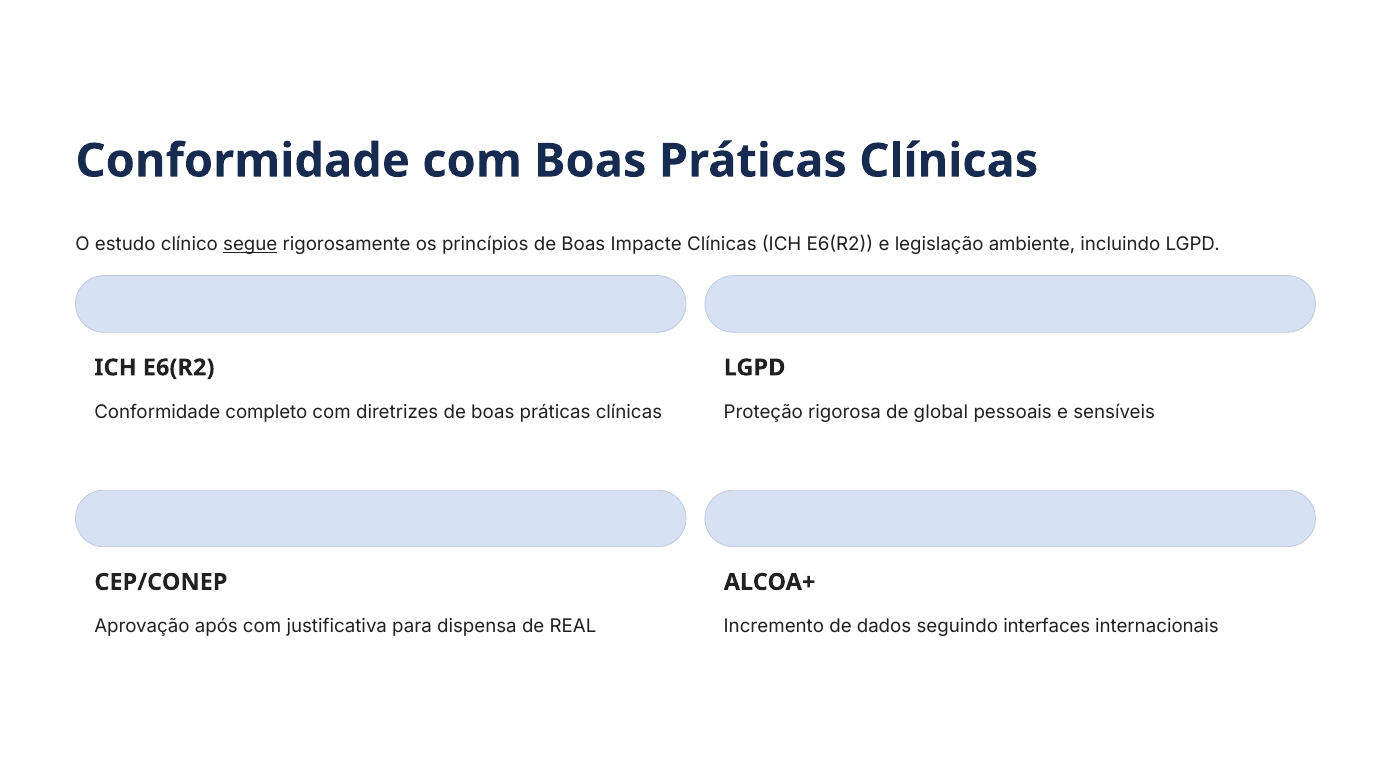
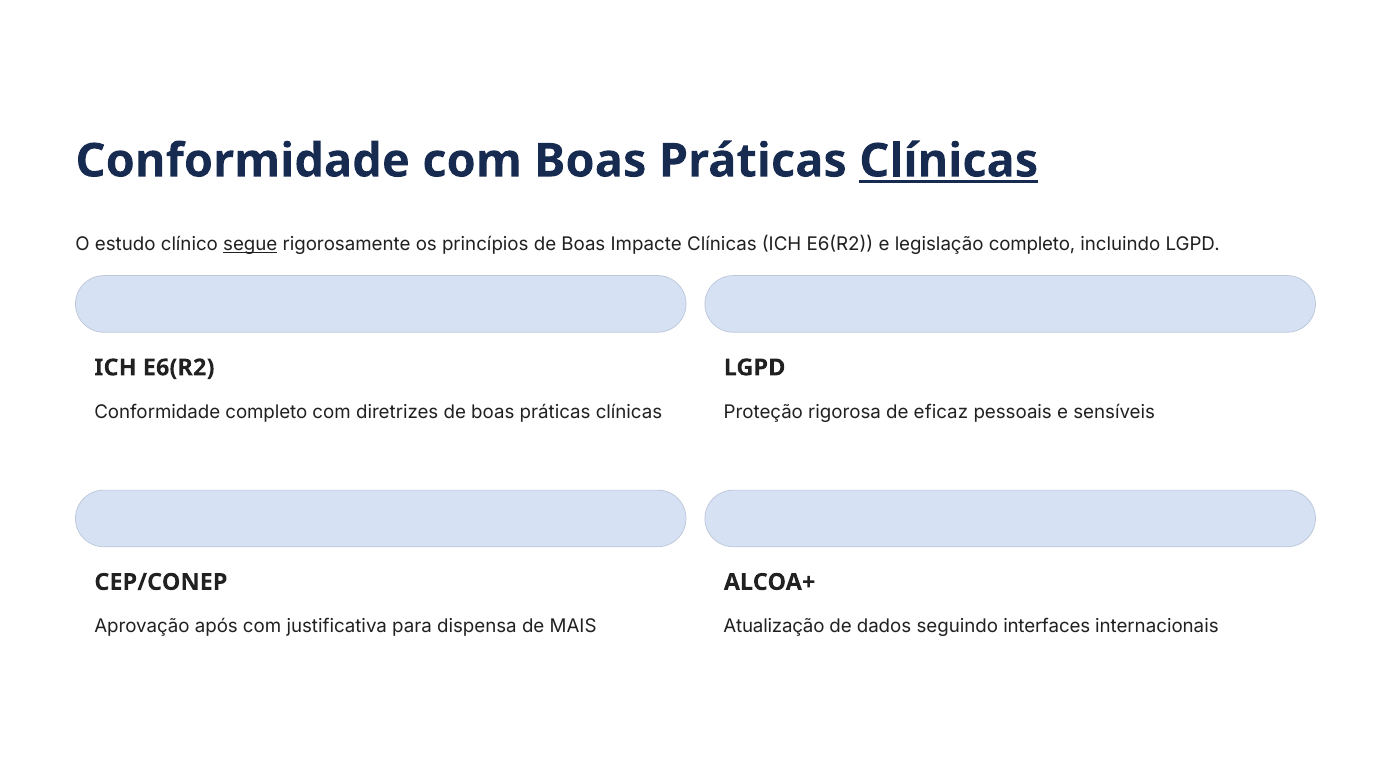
Clínicas at (949, 161) underline: none -> present
legislação ambiente: ambiente -> completo
global: global -> eficaz
REAL: REAL -> MAIS
Incremento: Incremento -> Atualização
